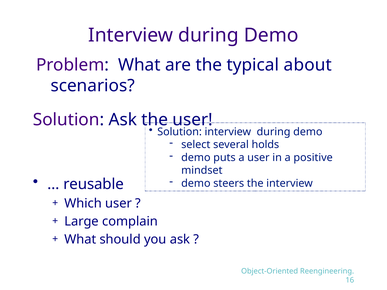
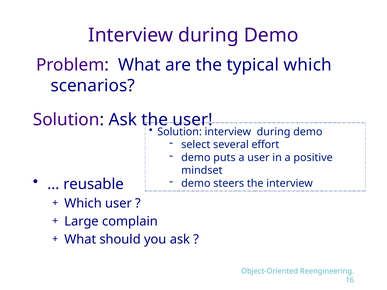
typical about: about -> which
holds: holds -> effort
